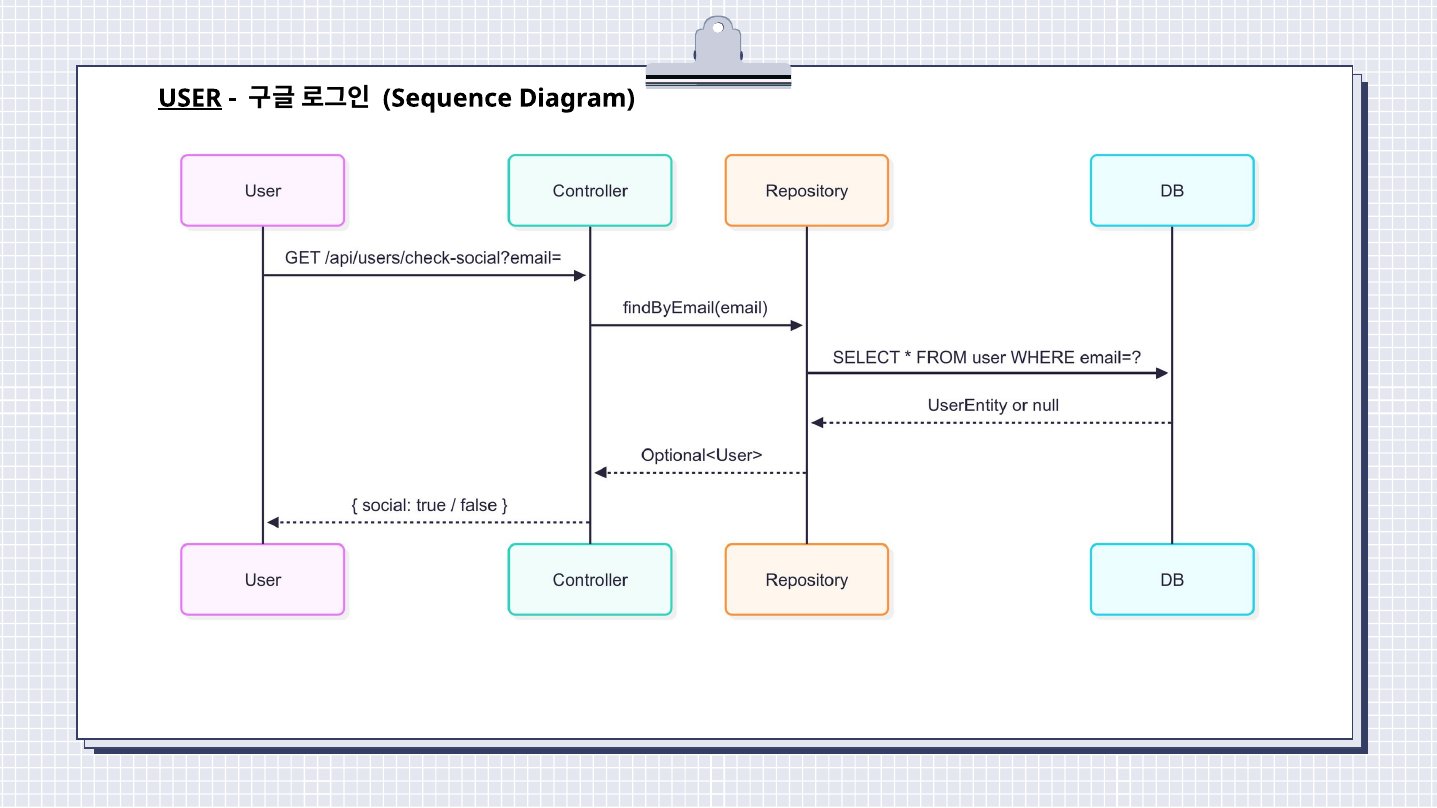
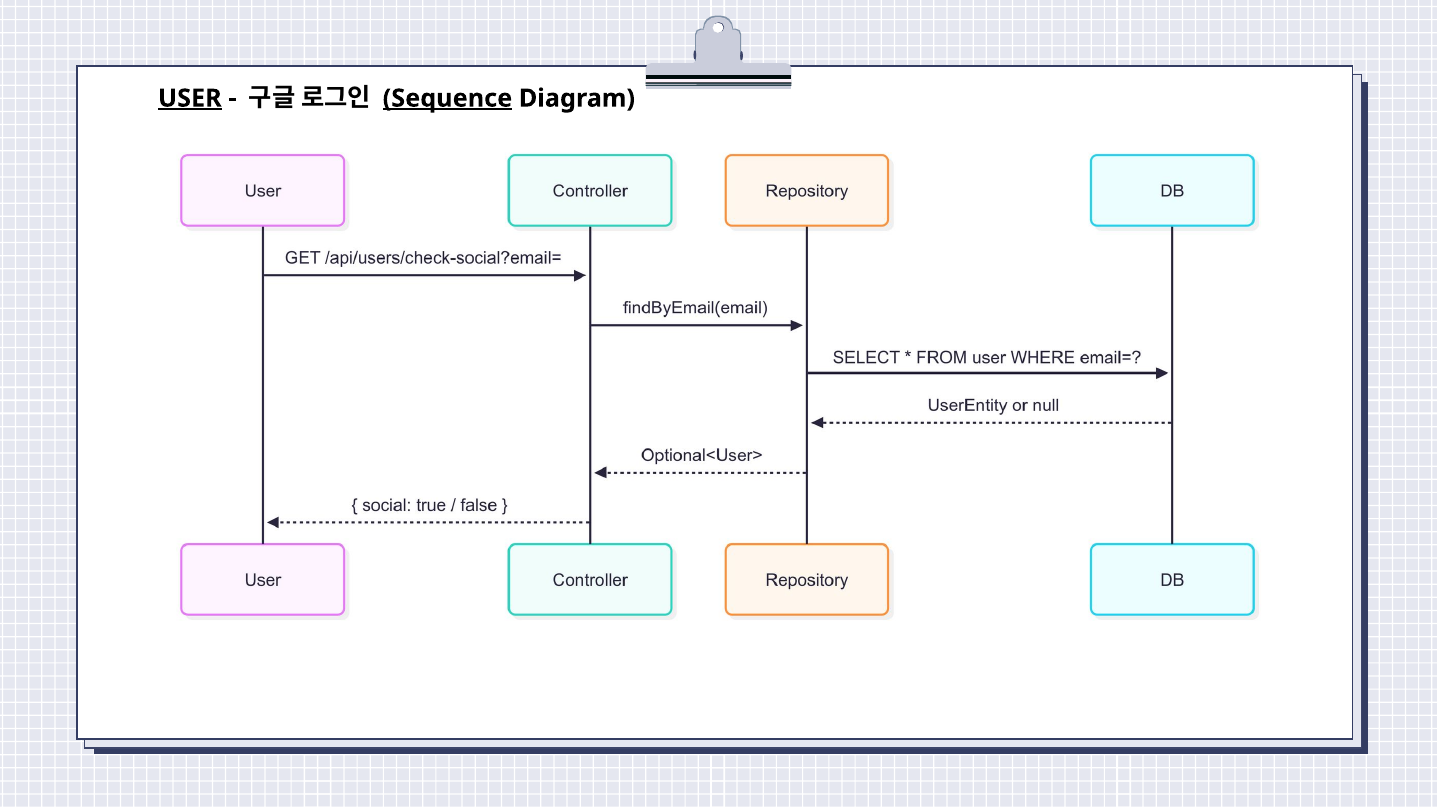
Sequence underline: none -> present
